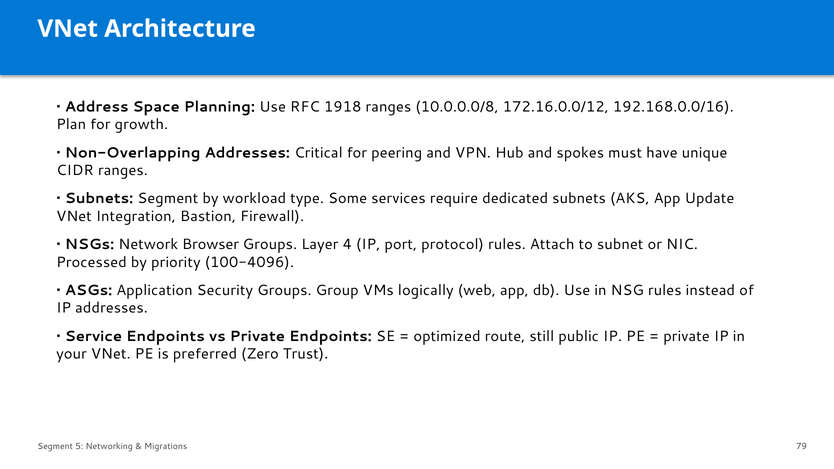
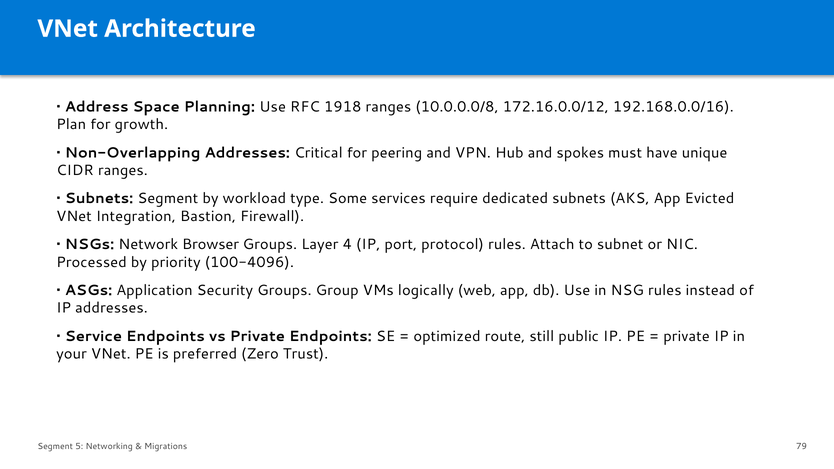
Update: Update -> Evicted
